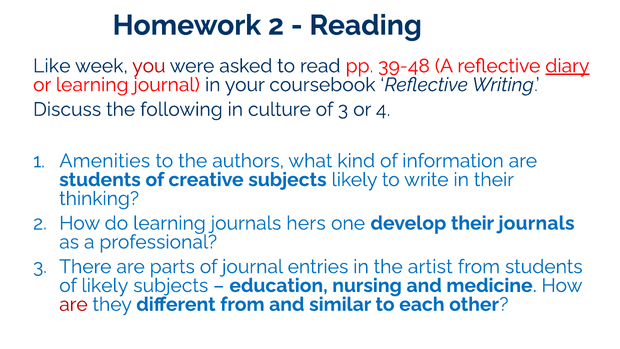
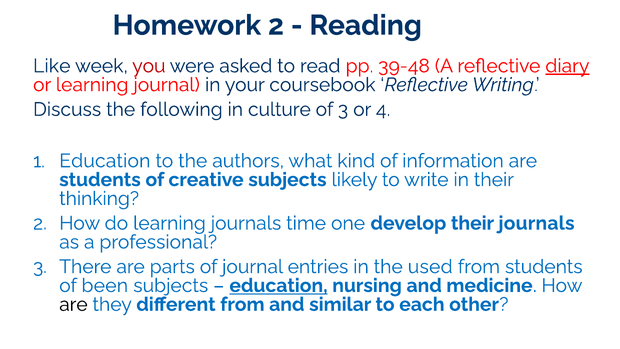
Amenities at (105, 161): Amenities -> Education
hers: hers -> time
artist: artist -> used
of likely: likely -> been
education at (279, 285) underline: none -> present
are at (73, 304) colour: red -> black
